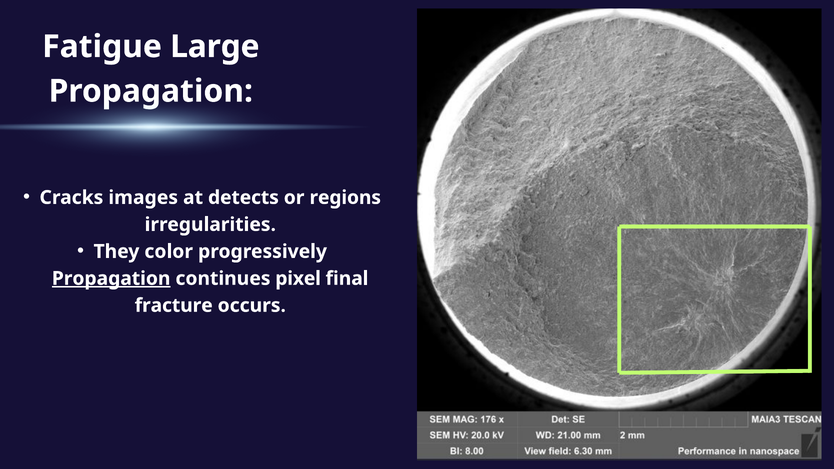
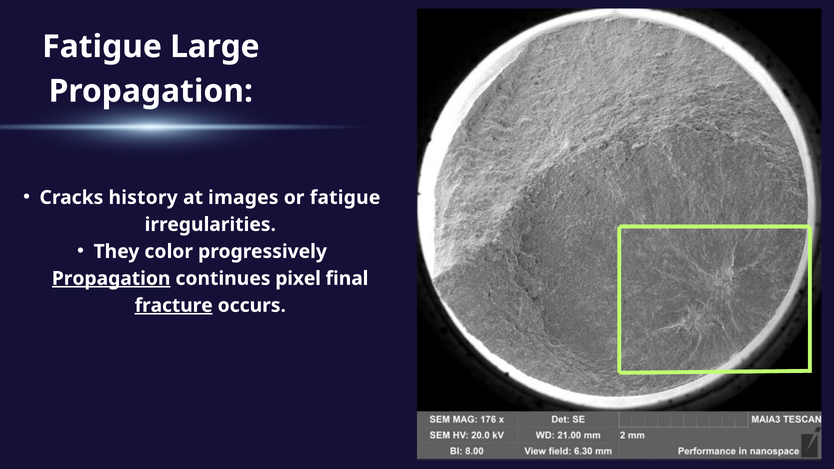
images: images -> history
detects: detects -> images
or regions: regions -> fatigue
fracture underline: none -> present
